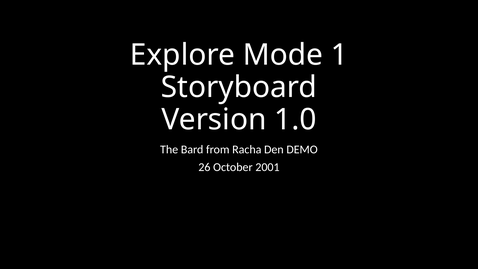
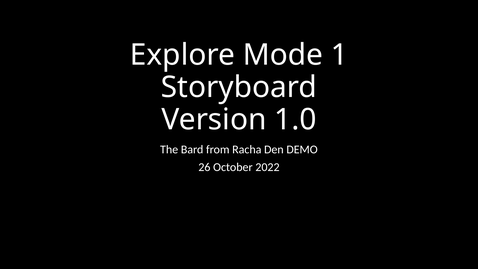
2001: 2001 -> 2022
